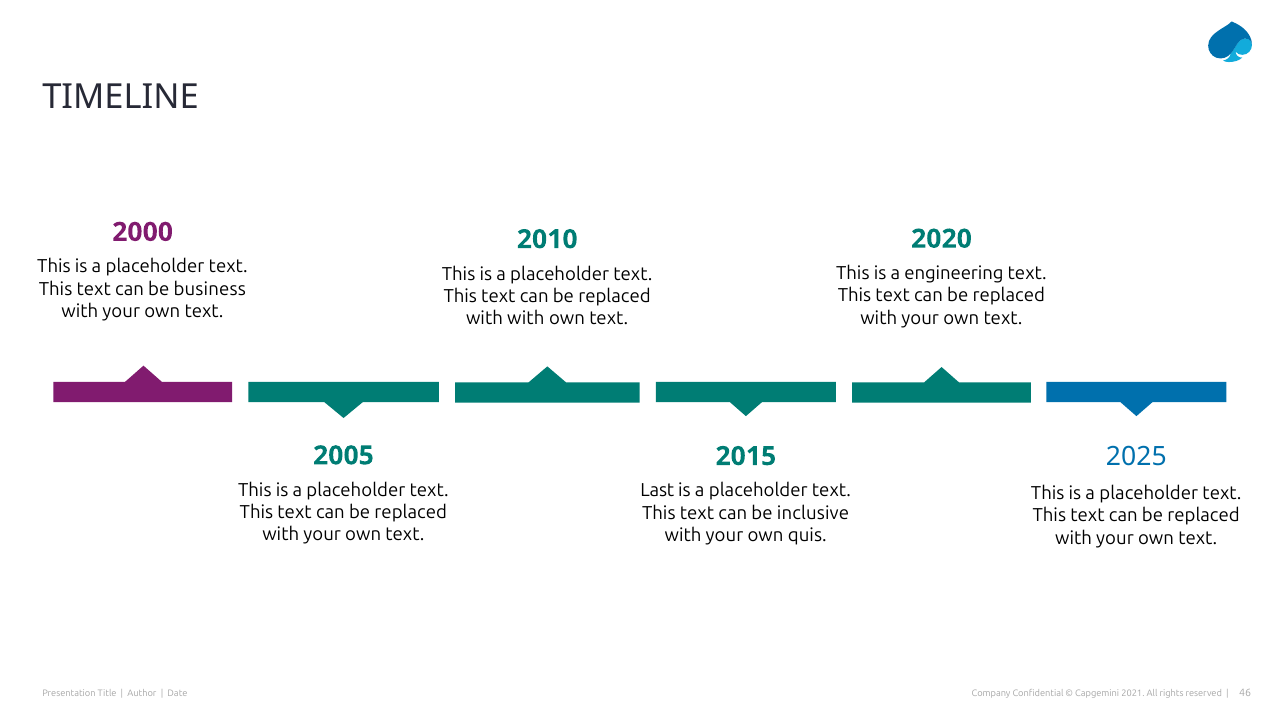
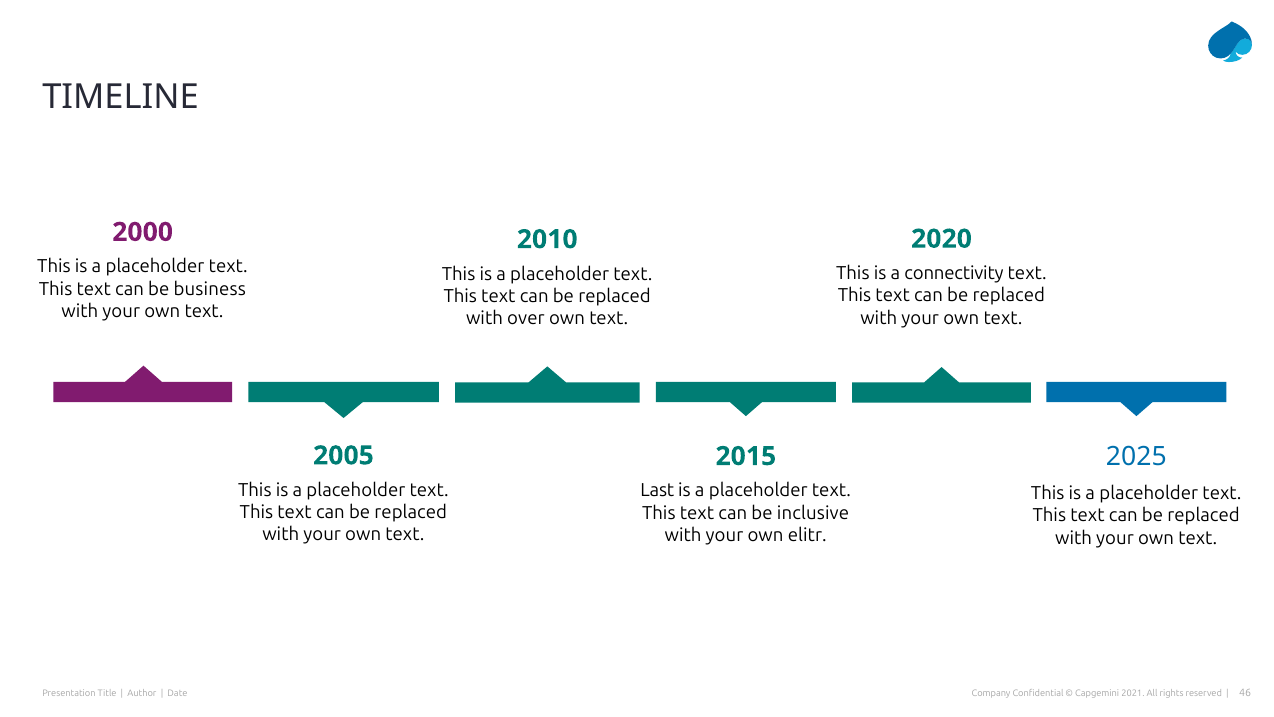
engineering: engineering -> connectivity
with with: with -> over
quis: quis -> elitr
